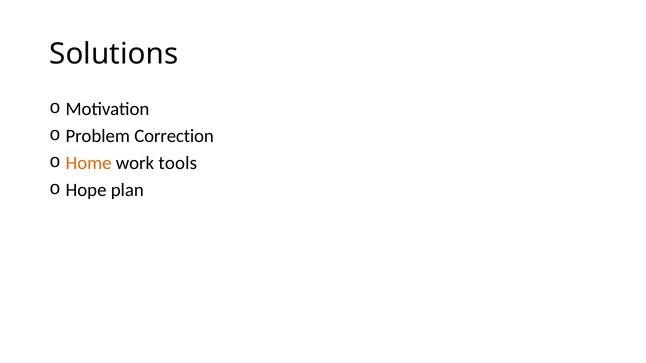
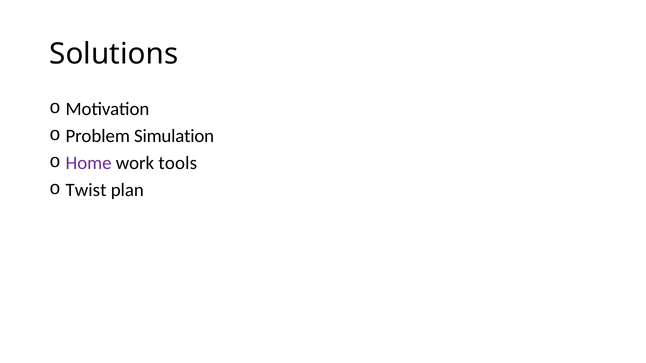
Correction: Correction -> Simulation
Home colour: orange -> purple
Hope: Hope -> Twist
